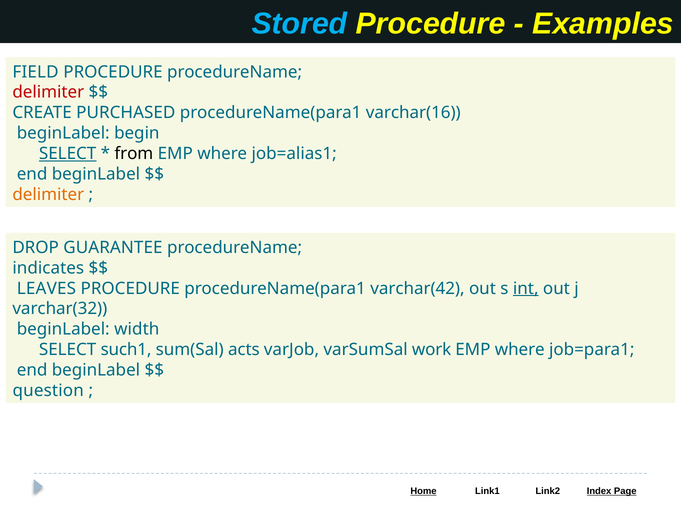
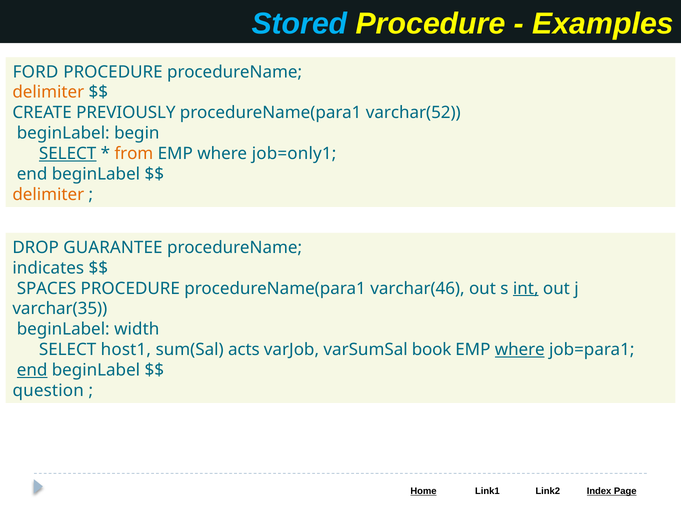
FIELD: FIELD -> FORD
delimiter at (48, 92) colour: red -> orange
PURCHASED: PURCHASED -> PREVIOUSLY
varchar(16: varchar(16 -> varchar(52
from colour: black -> orange
job=alias1: job=alias1 -> job=only1
LEAVES: LEAVES -> SPACES
varchar(42: varchar(42 -> varchar(46
varchar(32: varchar(32 -> varchar(35
such1: such1 -> host1
work: work -> book
where at (520, 350) underline: none -> present
end at (32, 370) underline: none -> present
